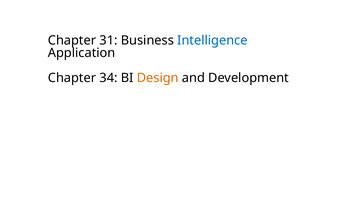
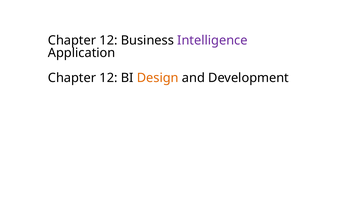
31 at (108, 40): 31 -> 12
Intelligence colour: blue -> purple
34 at (108, 78): 34 -> 12
